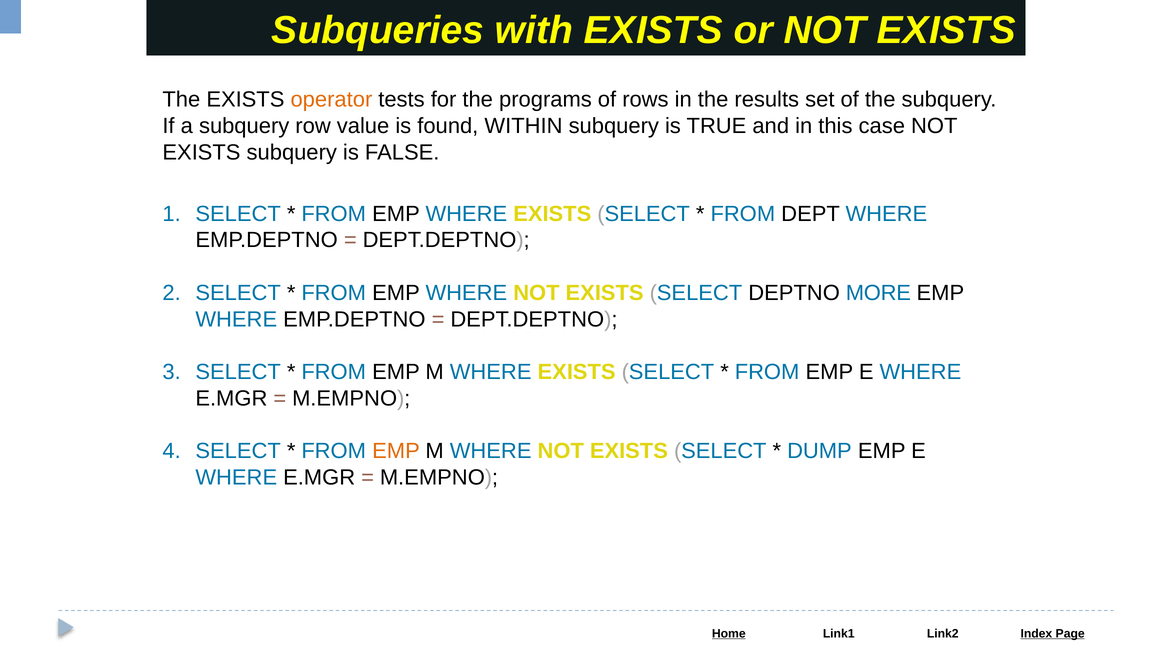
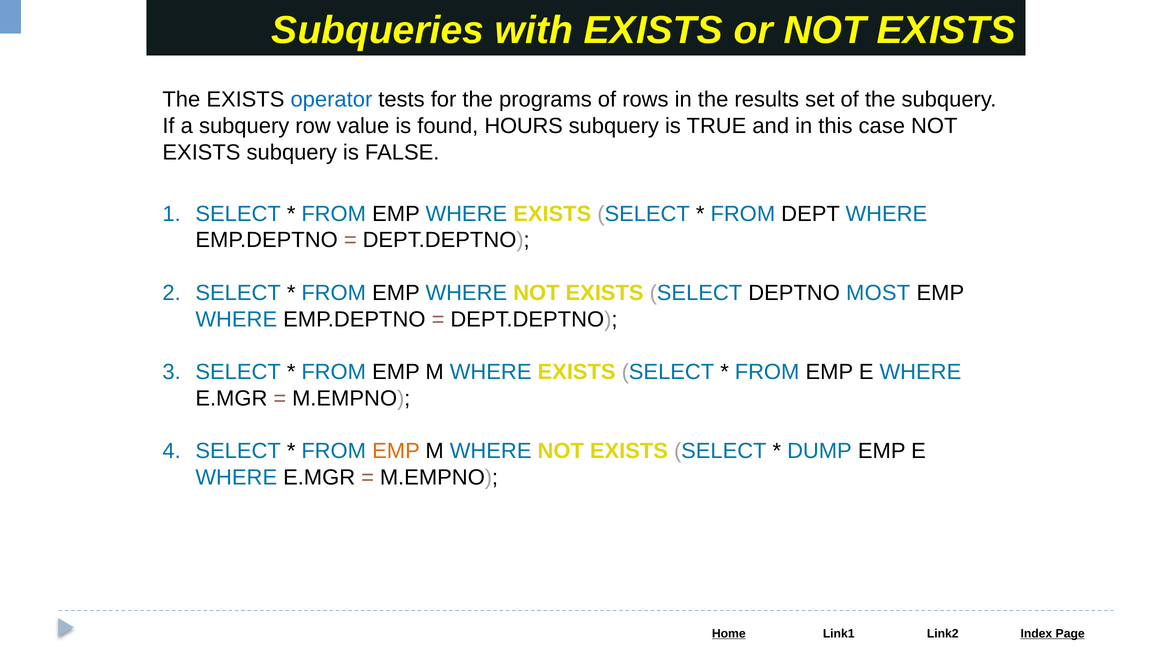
operator colour: orange -> blue
WITHIN: WITHIN -> HOURS
MORE: MORE -> MOST
